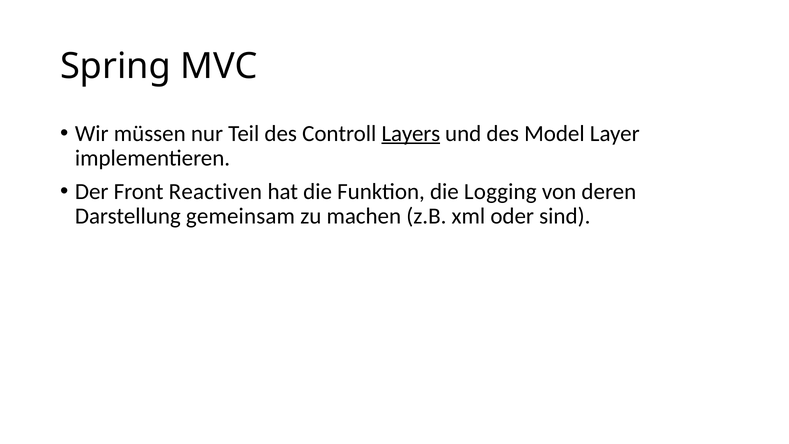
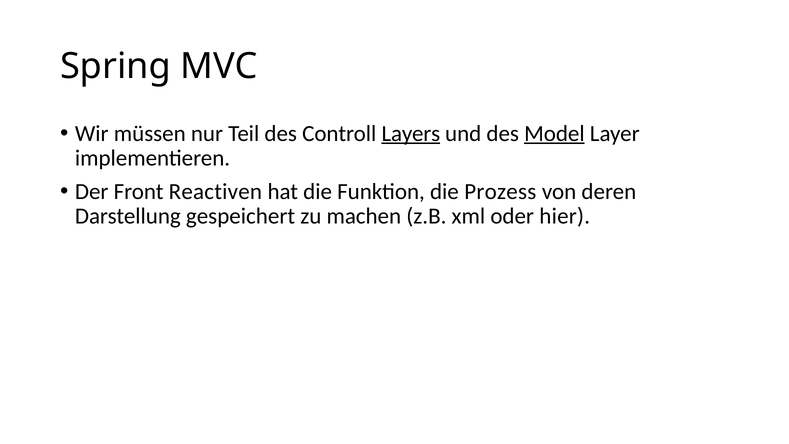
Model underline: none -> present
Logging: Logging -> Prozess
gemeinsam: gemeinsam -> gespeichert
sind: sind -> hier
